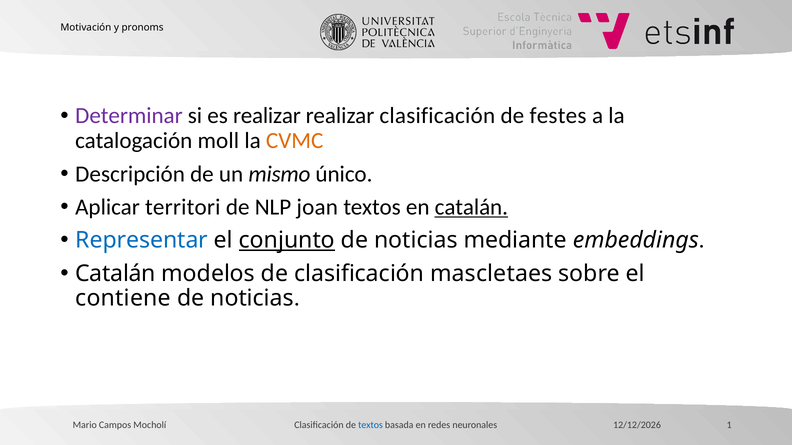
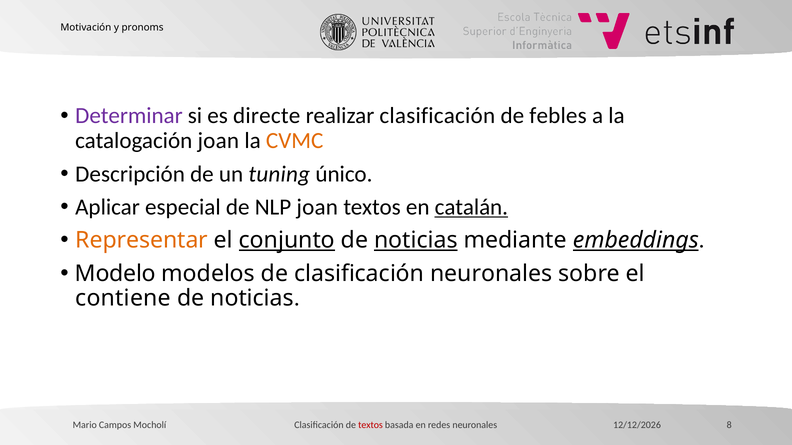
es realizar: realizar -> directe
festes: festes -> febles
catalogación moll: moll -> joan
mismo: mismo -> tuning
territori: territori -> especial
Representar colour: blue -> orange
noticias at (416, 241) underline: none -> present
embeddings underline: none -> present
Catalán at (115, 274): Catalán -> Modelo
clasificación mascletaes: mascletaes -> neuronales
textos at (370, 425) colour: blue -> red
1: 1 -> 8
